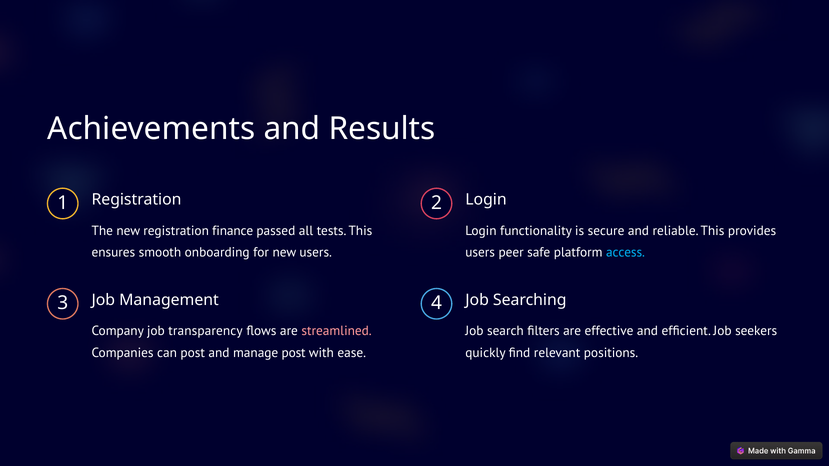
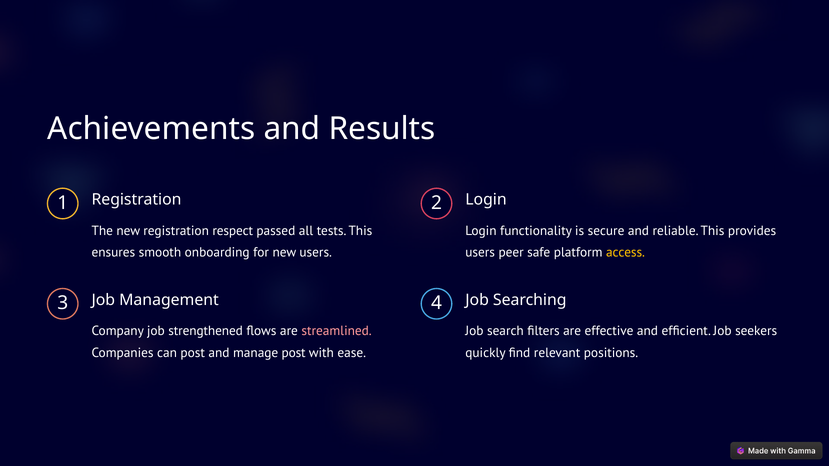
finance: finance -> respect
access colour: light blue -> yellow
transparency: transparency -> strengthened
